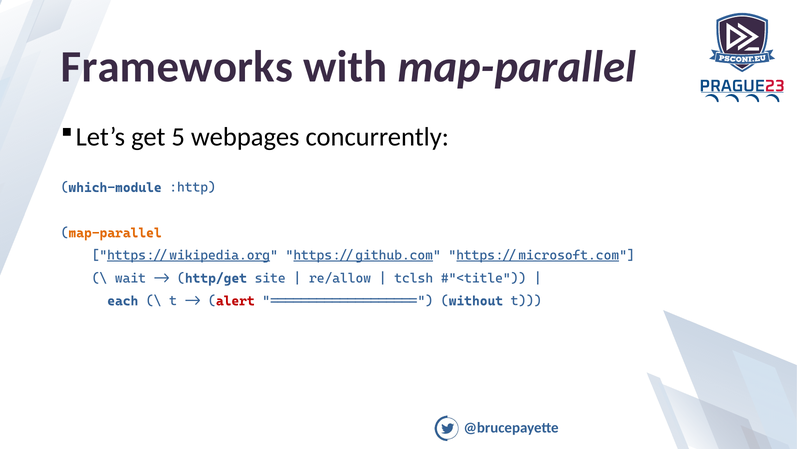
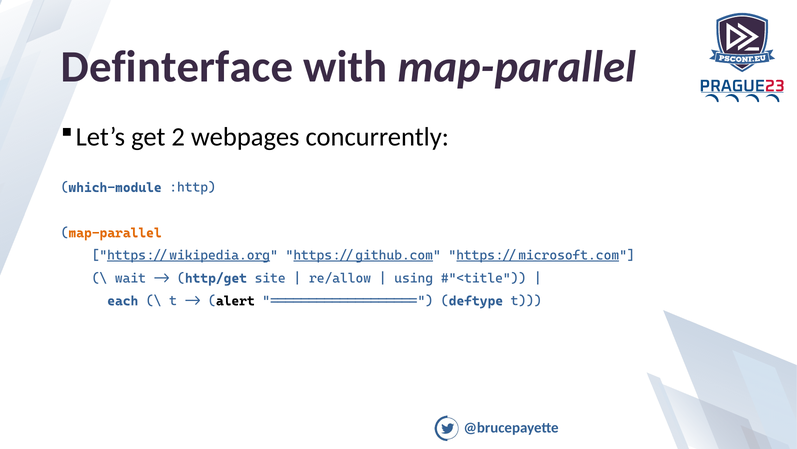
Frameworks: Frameworks -> Definterface
5: 5 -> 2
tclsh: tclsh -> using
alert colour: red -> black
without: without -> deftype
